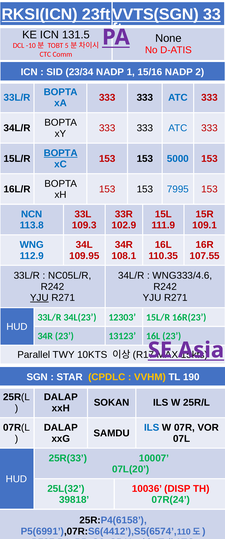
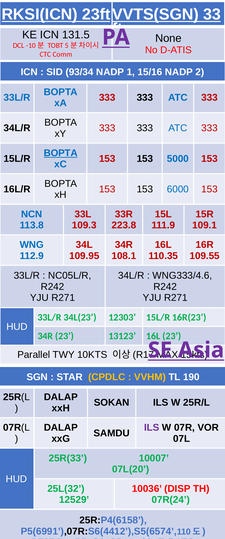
23/34: 23/34 -> 93/34
7995: 7995 -> 6000
102.9: 102.9 -> 223.8
107.55: 107.55 -> 109.55
YJU at (39, 297) underline: present -> none
ILS at (152, 427) colour: blue -> purple
39818: 39818 -> 12529
